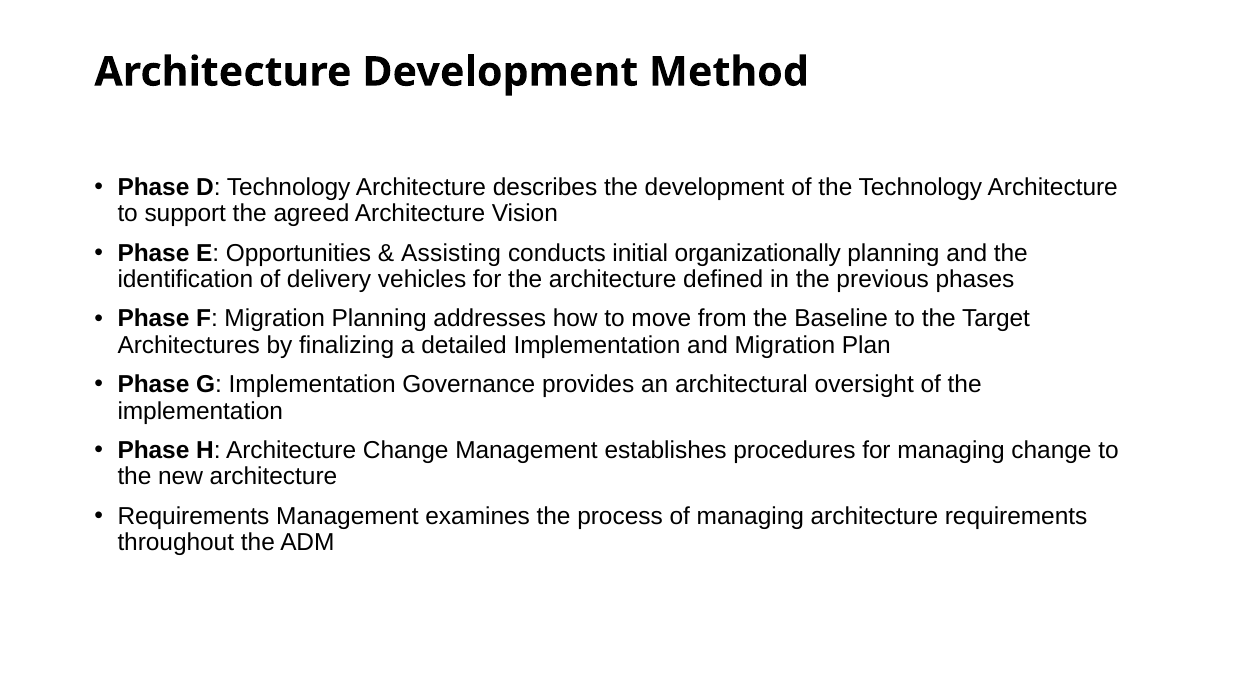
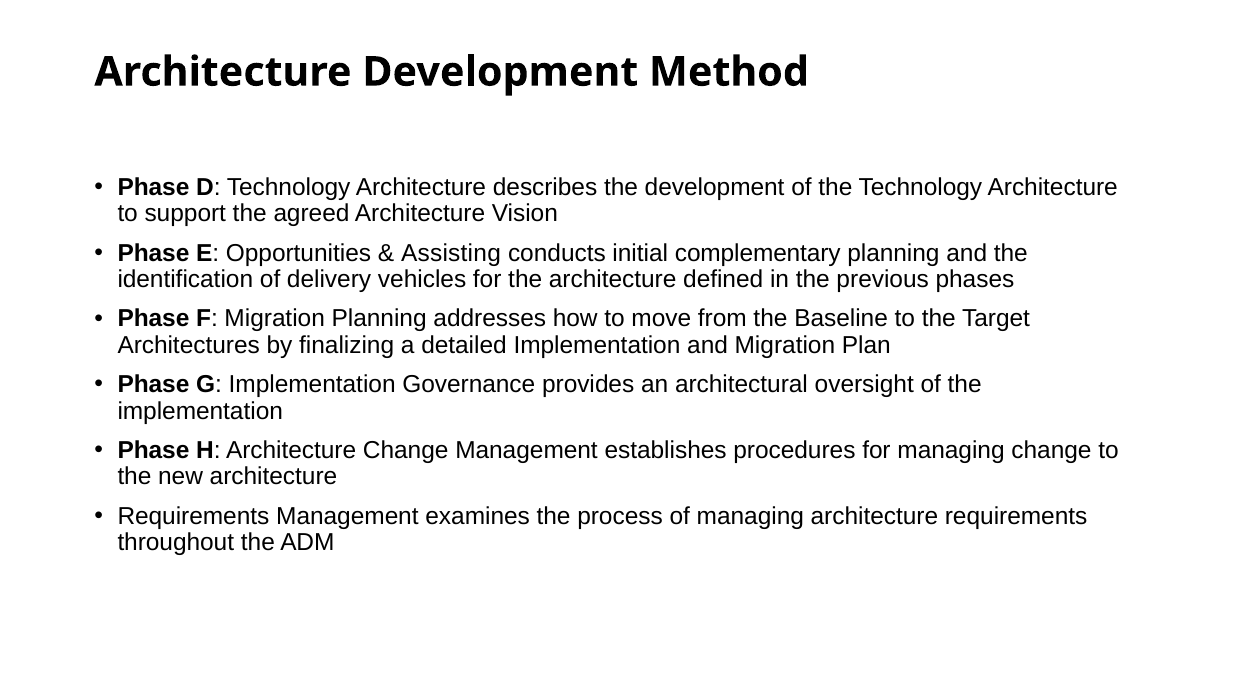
organizationally: organizationally -> complementary
